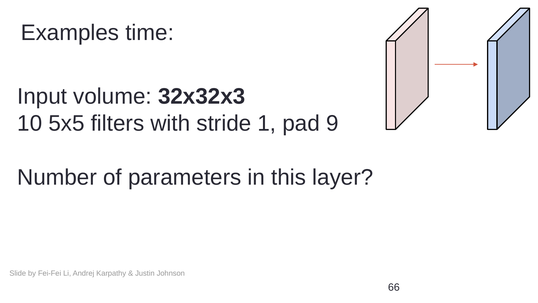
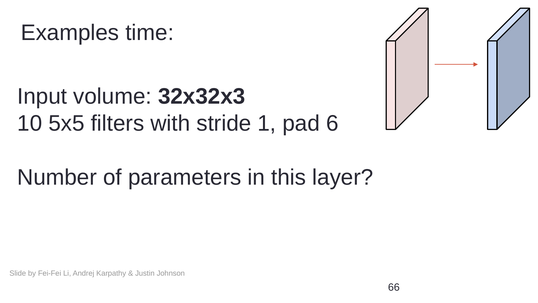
9: 9 -> 6
